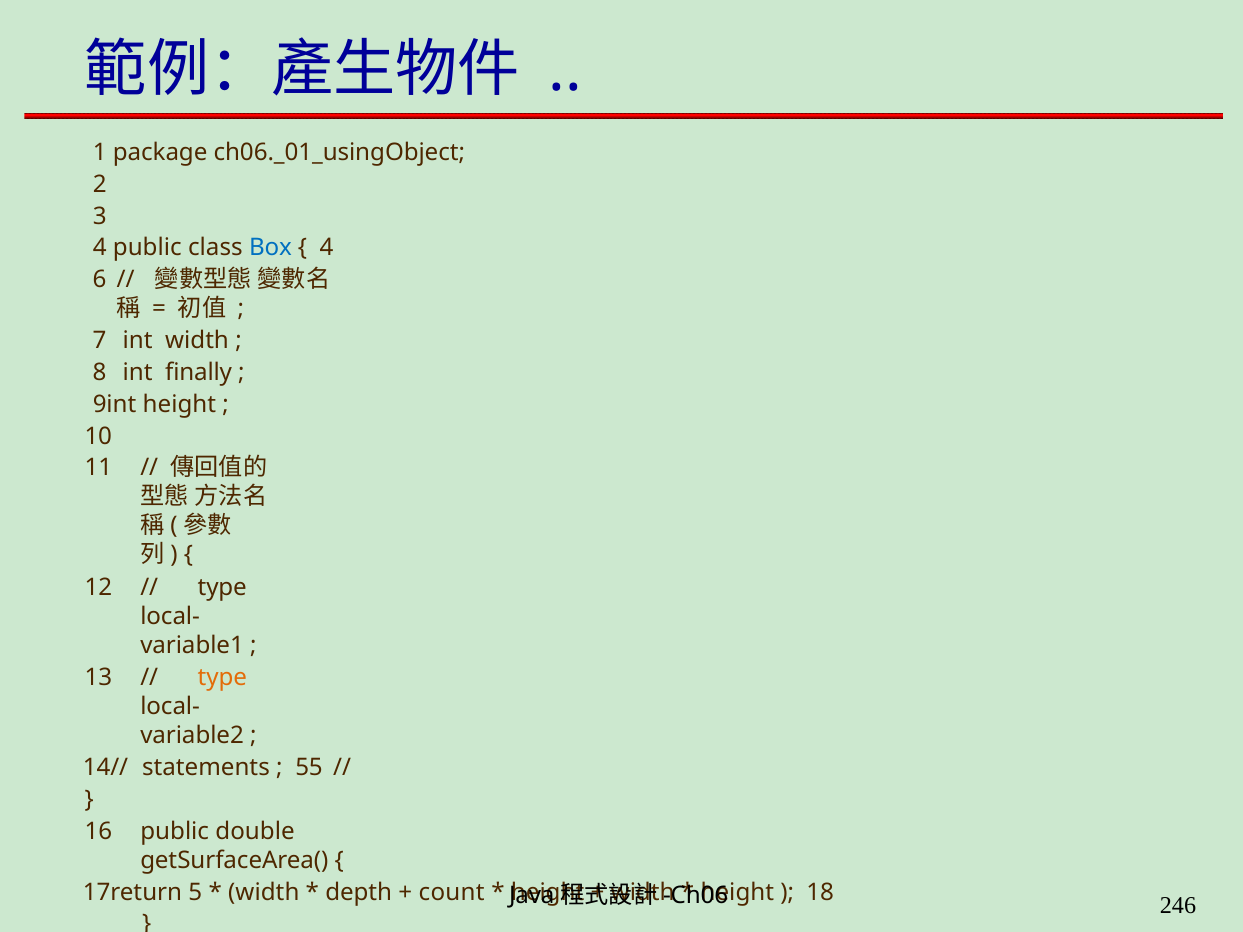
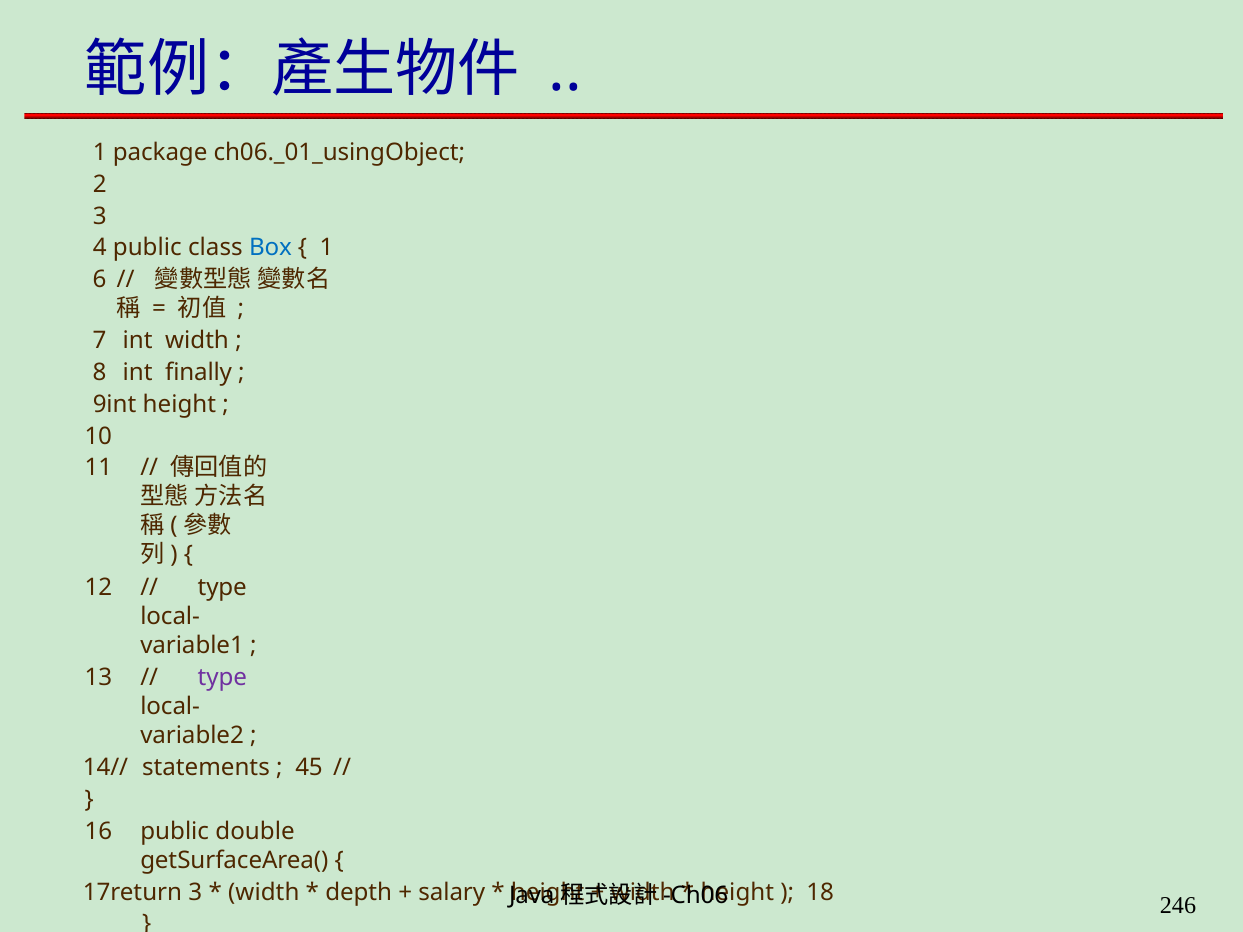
4 at (327, 248): 4 -> 1
type at (222, 678) colour: orange -> purple
55: 55 -> 45
5 at (195, 892): 5 -> 3
count: count -> salary
